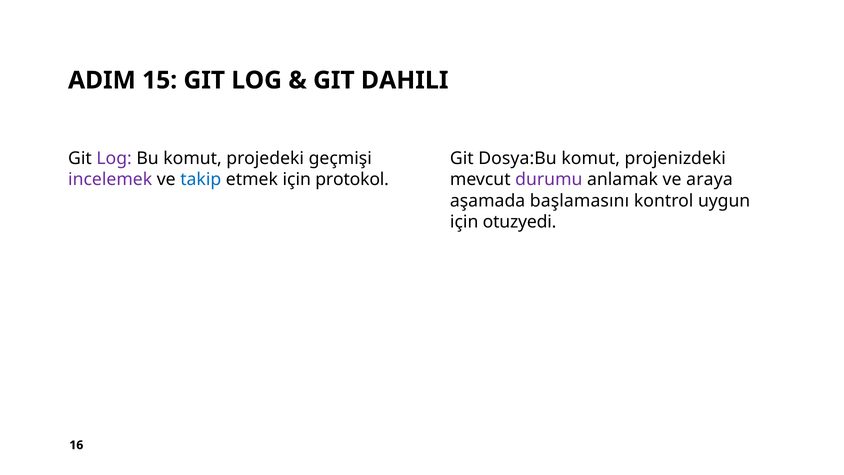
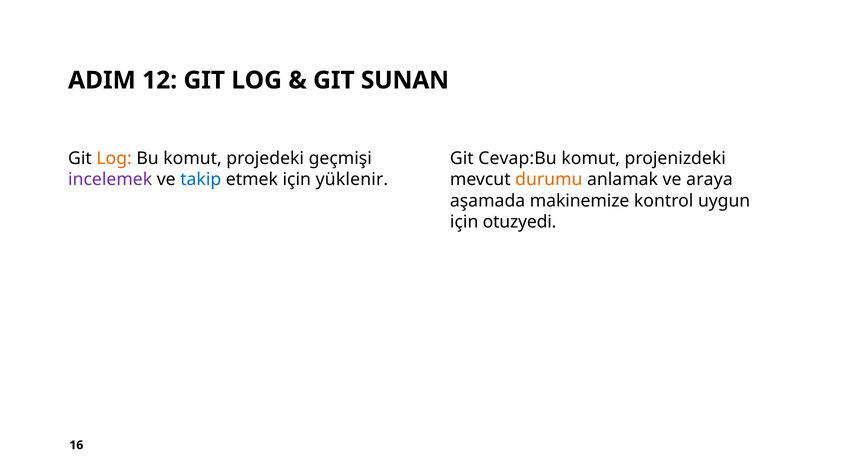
15: 15 -> 12
DAHILI: DAHILI -> SUNAN
Log at (114, 158) colour: purple -> orange
Dosya:Bu: Dosya:Bu -> Cevap:Bu
protokol: protokol -> yüklenir
durumu colour: purple -> orange
başlamasını: başlamasını -> makinemize
